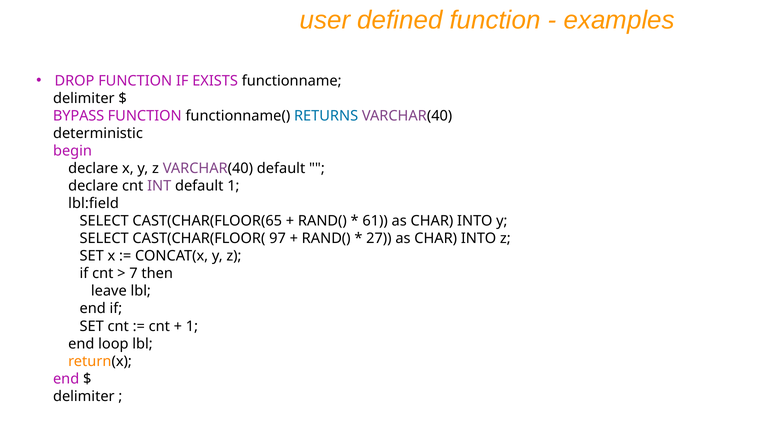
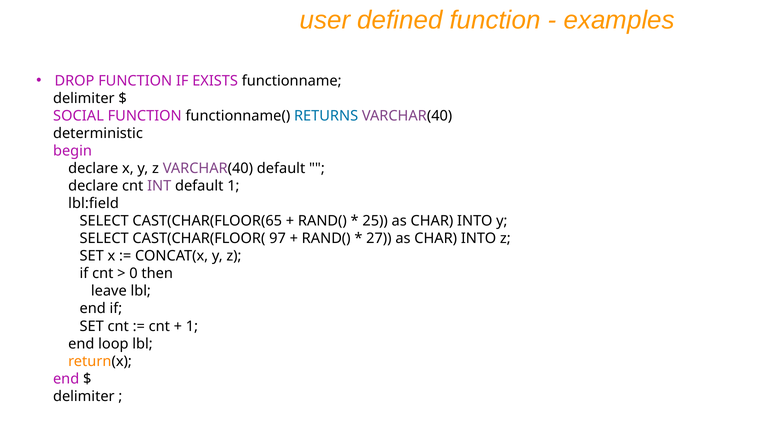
BYPASS: BYPASS -> SOCIAL
61: 61 -> 25
7: 7 -> 0
